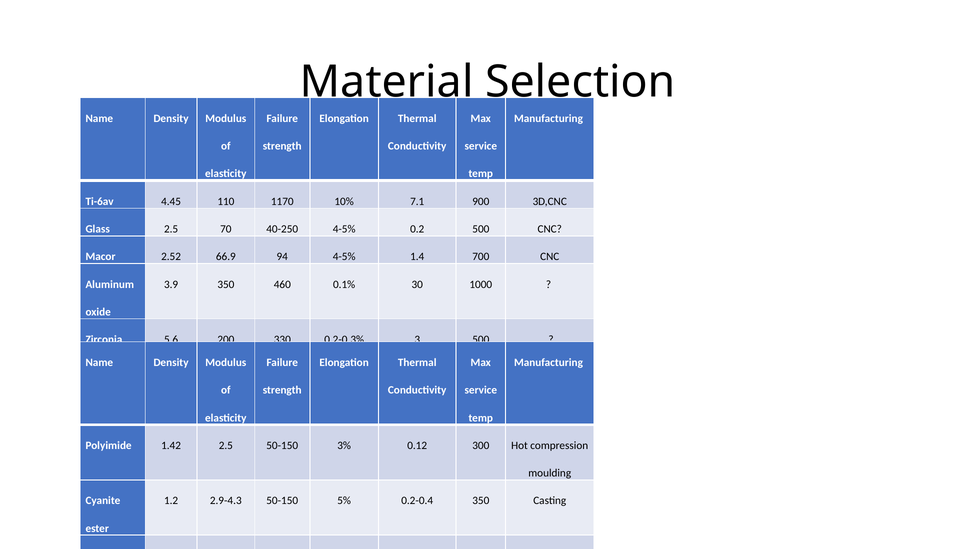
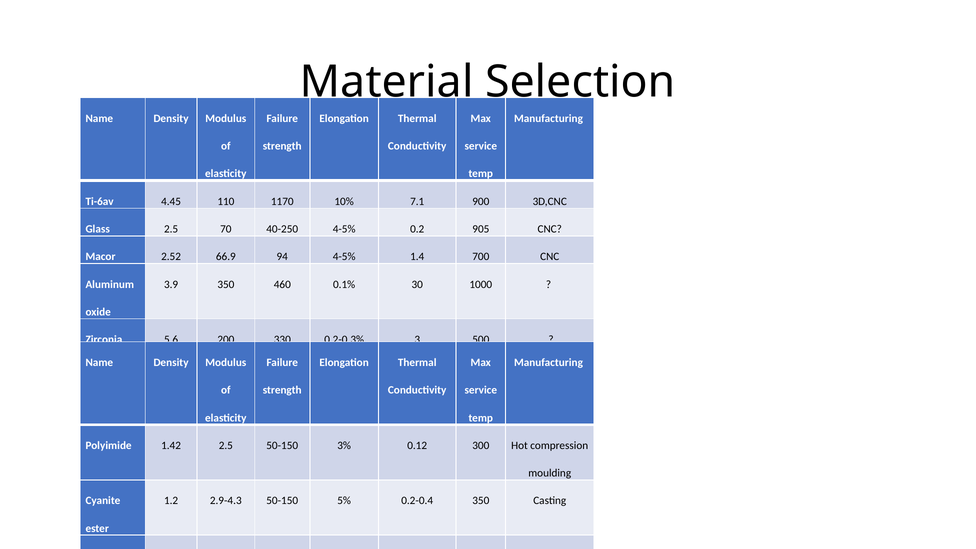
0.2 500: 500 -> 905
